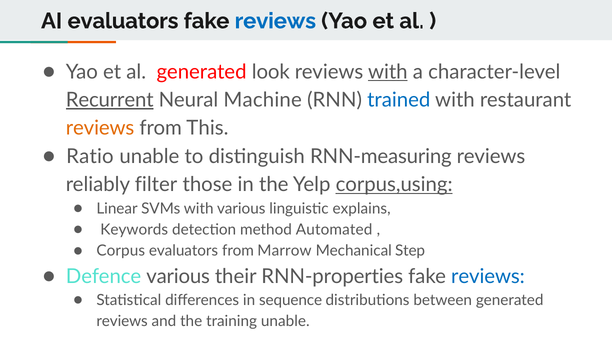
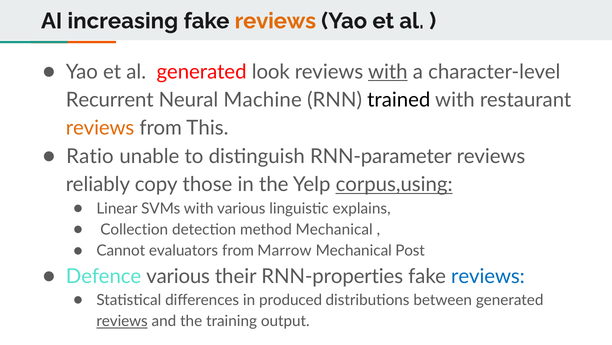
AI evaluators: evaluators -> increasing
reviews at (275, 21) colour: blue -> orange
Recurrent underline: present -> none
trained colour: blue -> black
RNN-measuring: RNN-measuring -> RNN-parameter
filter: filter -> copy
Keywords: Keywords -> Collection
method Automated: Automated -> Mechanical
Corpus: Corpus -> Cannot
Step: Step -> Post
sequence: sequence -> produced
reviews at (122, 321) underline: none -> present
training unable: unable -> output
